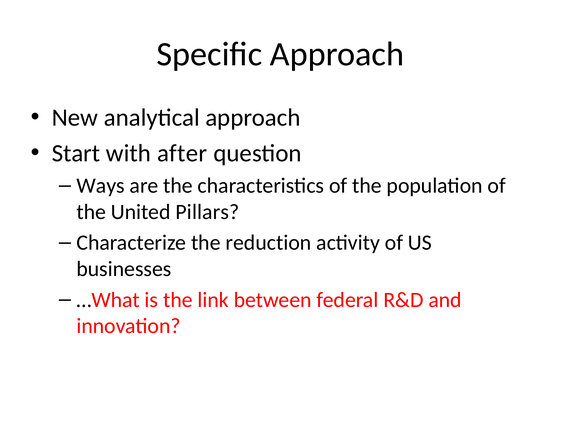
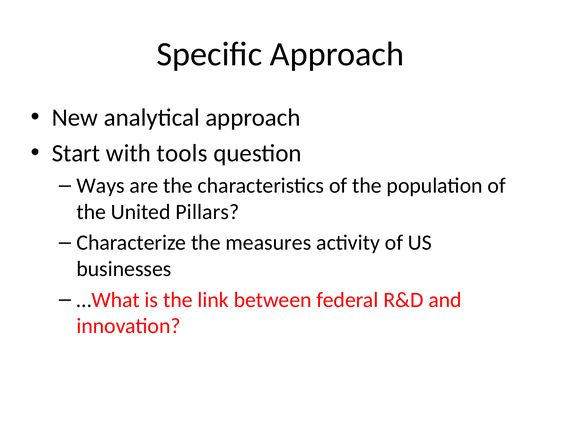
after: after -> tools
reduction: reduction -> measures
